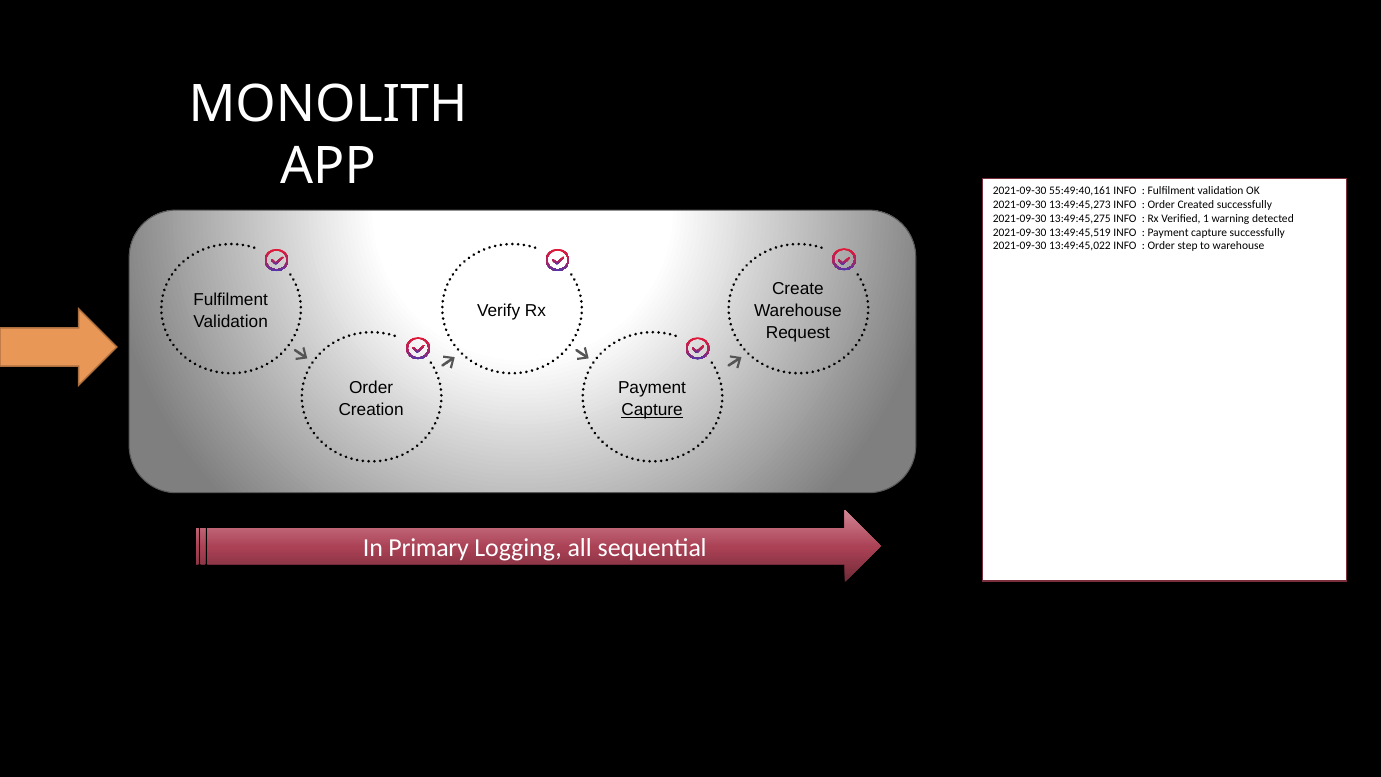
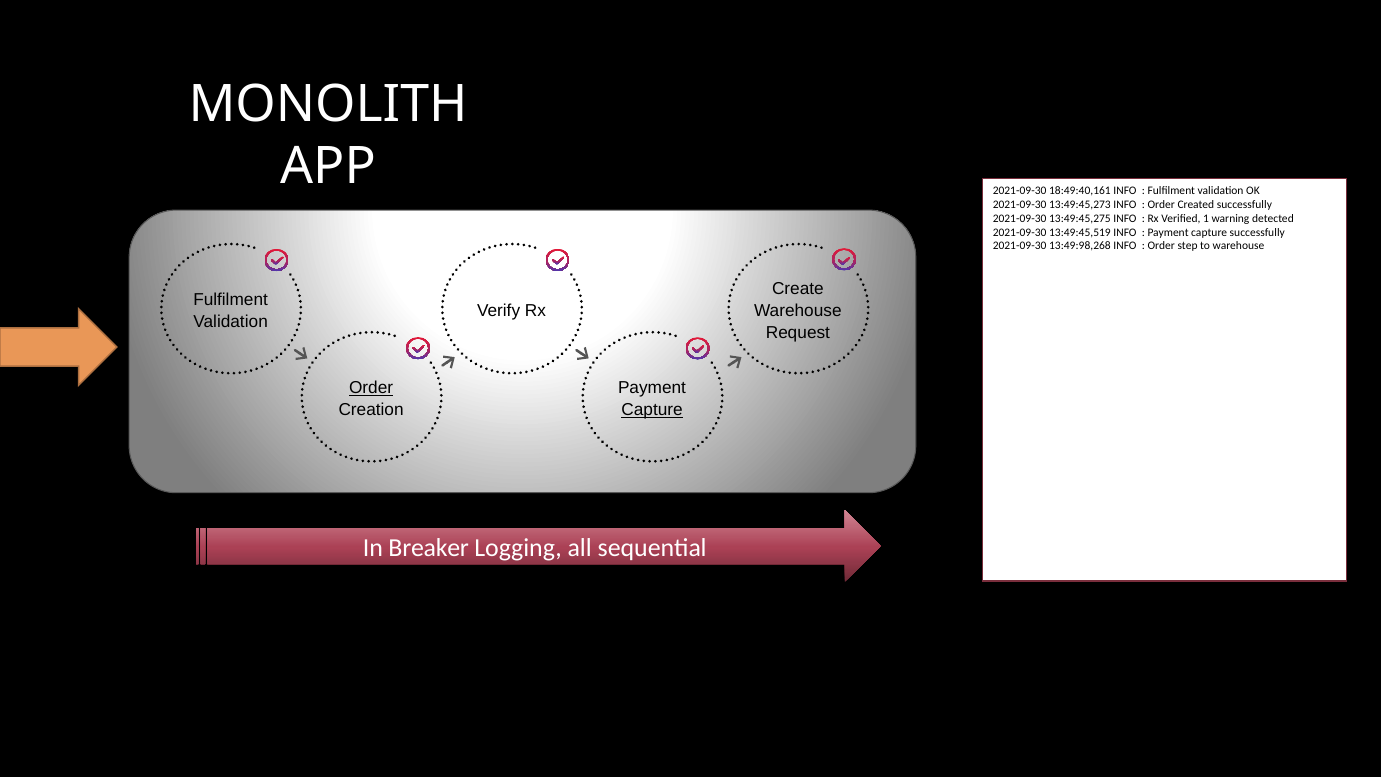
55:49:40,161: 55:49:40,161 -> 18:49:40,161
13:49:45,022: 13:49:45,022 -> 13:49:98,268
Order at (371, 388) underline: none -> present
Primary: Primary -> Breaker
